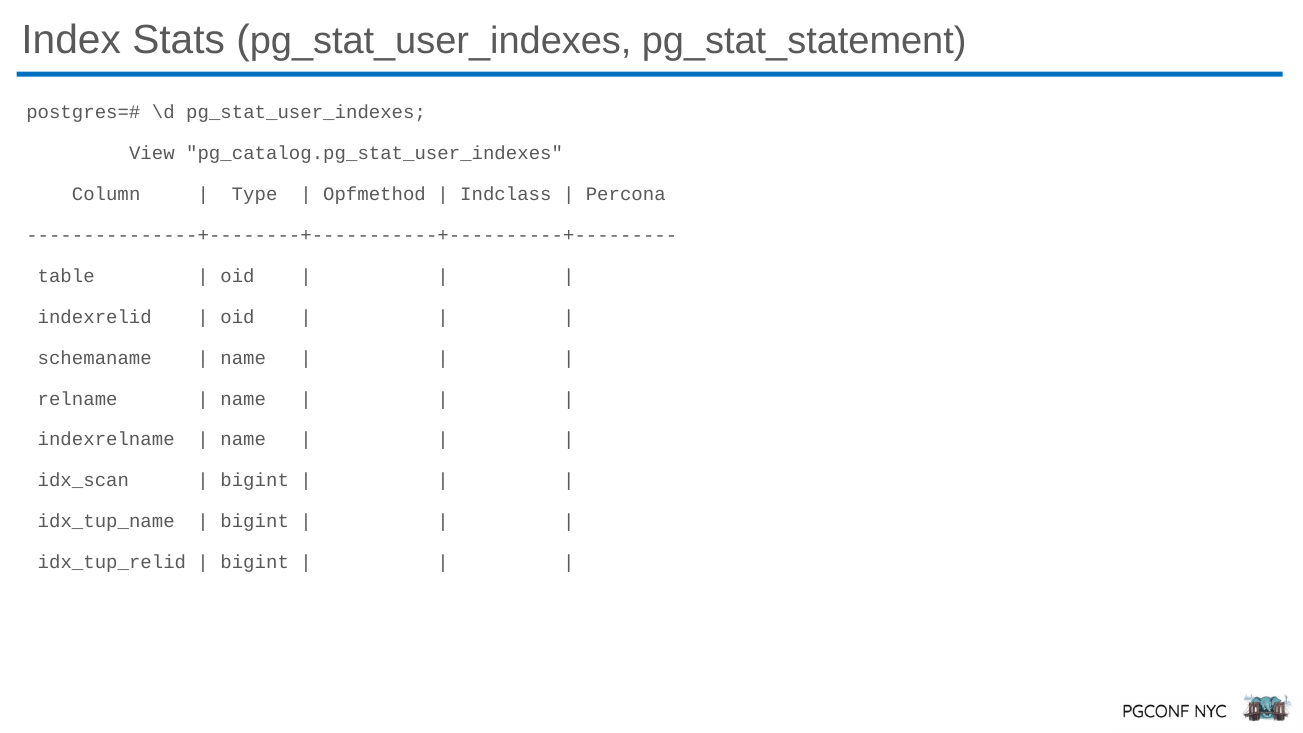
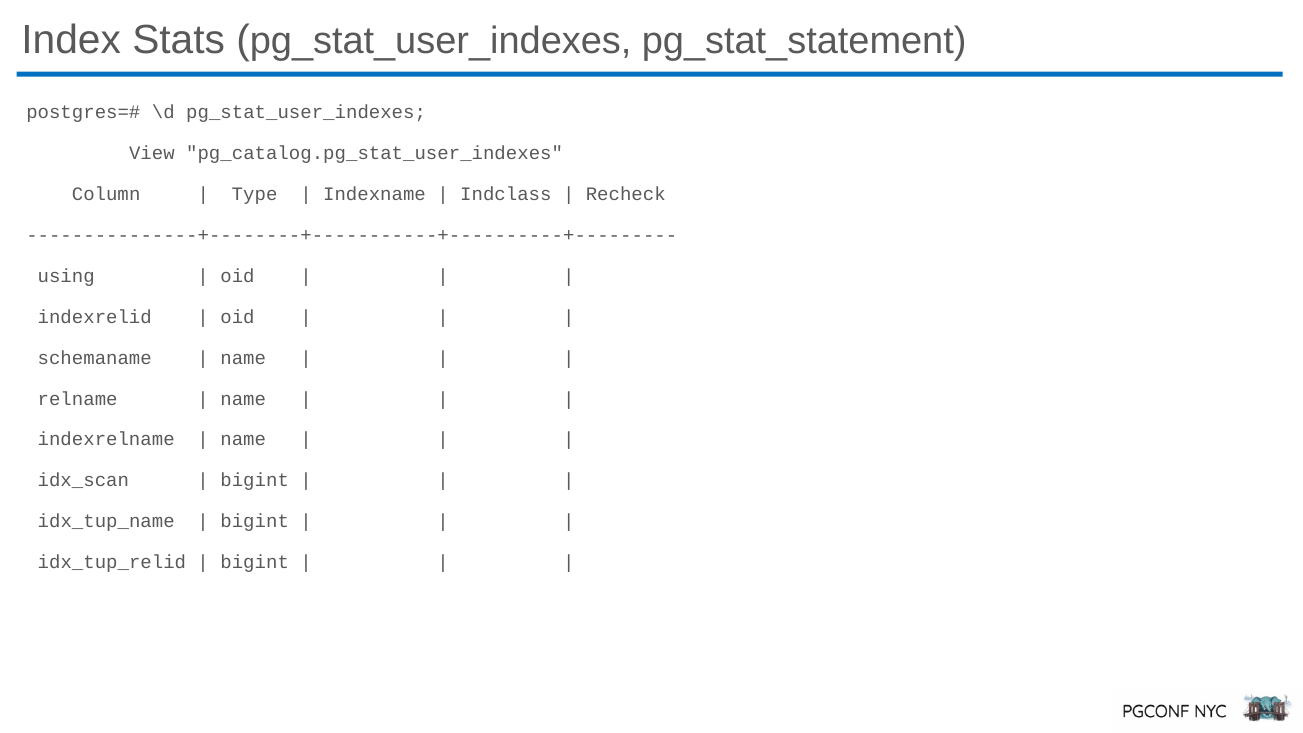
Opfmethod: Opfmethod -> Indexname
Percona: Percona -> Recheck
table: table -> using
